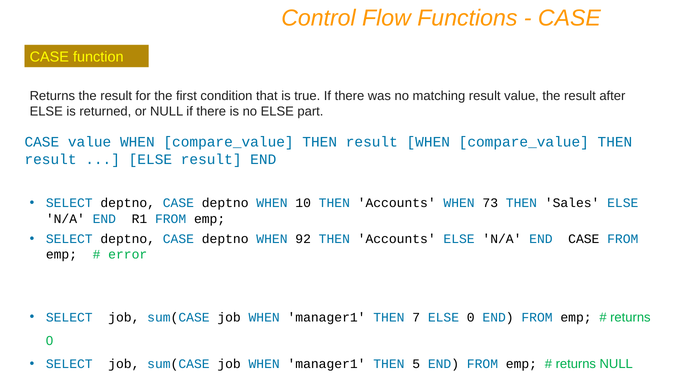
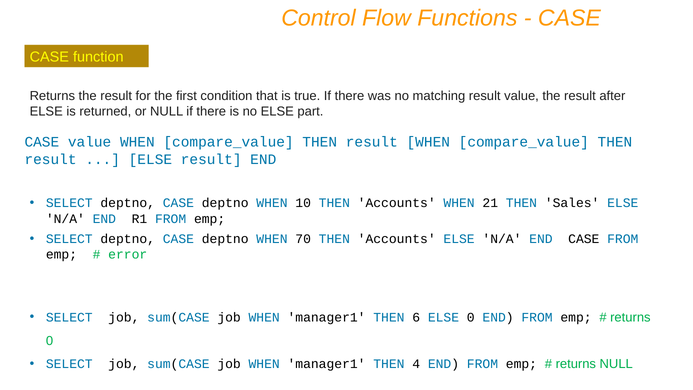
73: 73 -> 21
92: 92 -> 70
7: 7 -> 6
5: 5 -> 4
